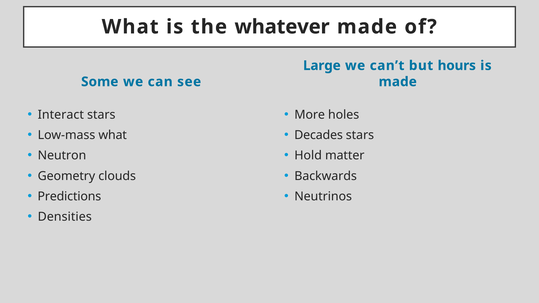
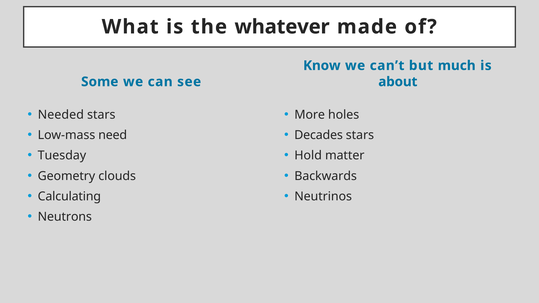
Large: Large -> Know
hours: hours -> much
made at (398, 82): made -> about
Interact: Interact -> Needed
Low-mass what: what -> need
Neutron: Neutron -> Tuesday
Predictions: Predictions -> Calculating
Densities: Densities -> Neutrons
